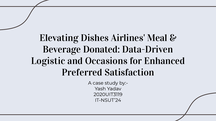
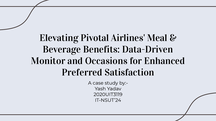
Dishes: Dishes -> Pivotal
Donated: Donated -> Benefits
Logistic: Logistic -> Monitor
